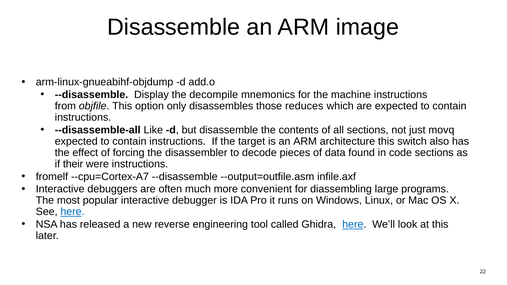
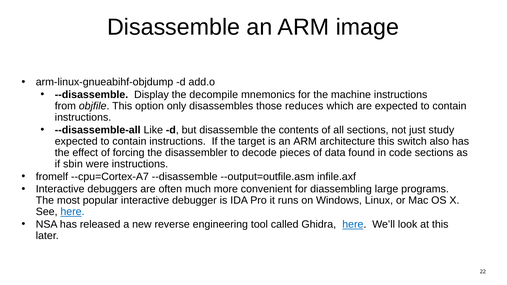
movq: movq -> study
their: their -> sbin
